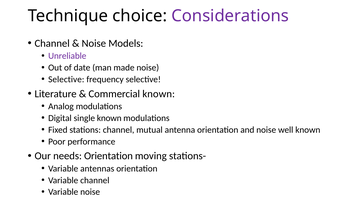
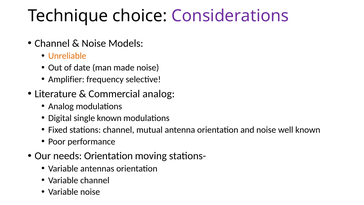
Unreliable colour: purple -> orange
Selective at (66, 79): Selective -> Amplifier
Commercial known: known -> analog
